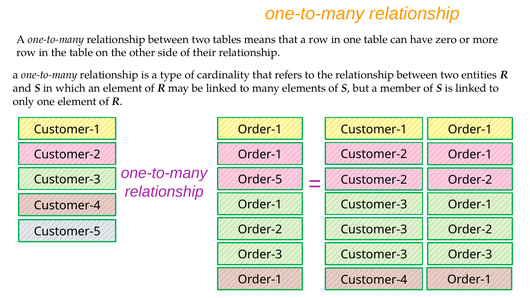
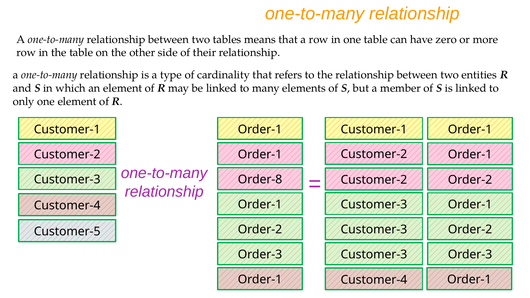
Order-5: Order-5 -> Order-8
